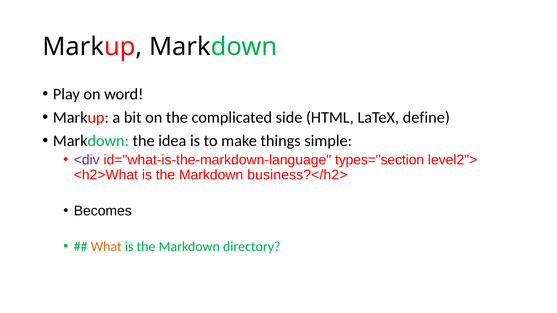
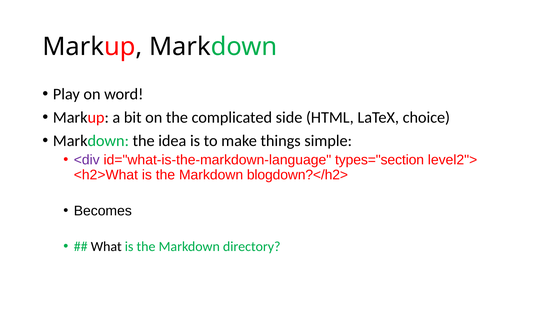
define: define -> choice
business?</h2>: business?</h2> -> blogdown?</h2>
What colour: orange -> black
